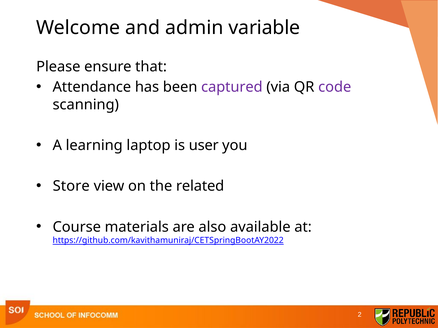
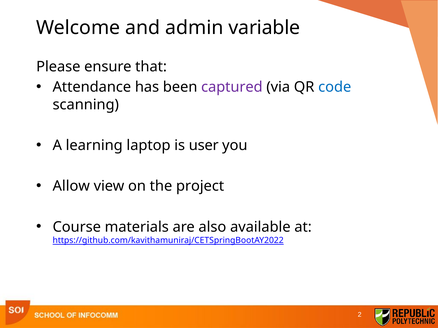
code colour: purple -> blue
Store: Store -> Allow
related: related -> project
